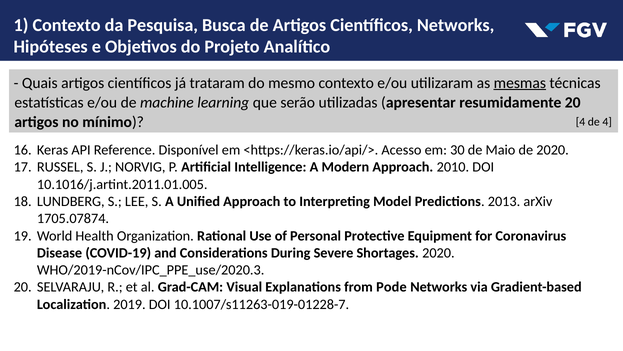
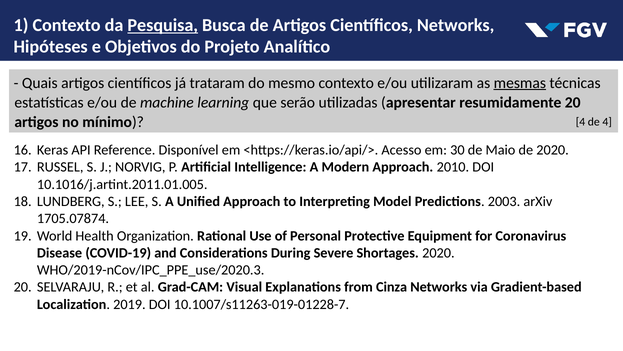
Pesquisa underline: none -> present
2013: 2013 -> 2003
Pode: Pode -> Cinza
